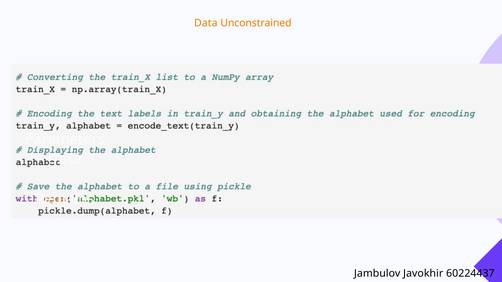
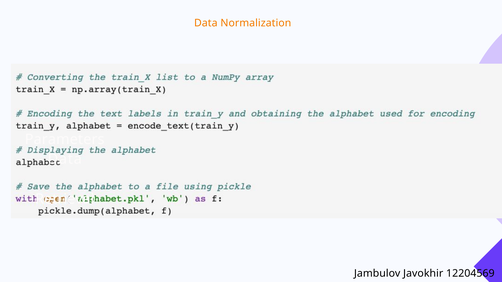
Unconstrained: Unconstrained -> Normalization
Remains: Remains -> Retrieval
60224437: 60224437 -> 12204569
